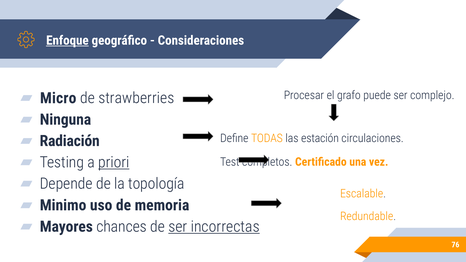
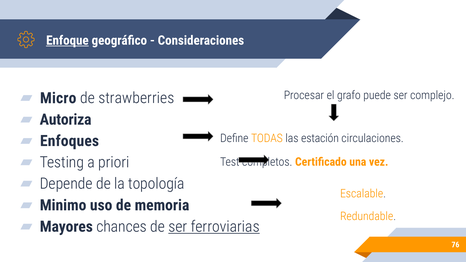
Ninguna: Ninguna -> Autoriza
Radiación: Radiación -> Enfoques
priori underline: present -> none
incorrectas: incorrectas -> ferroviarias
